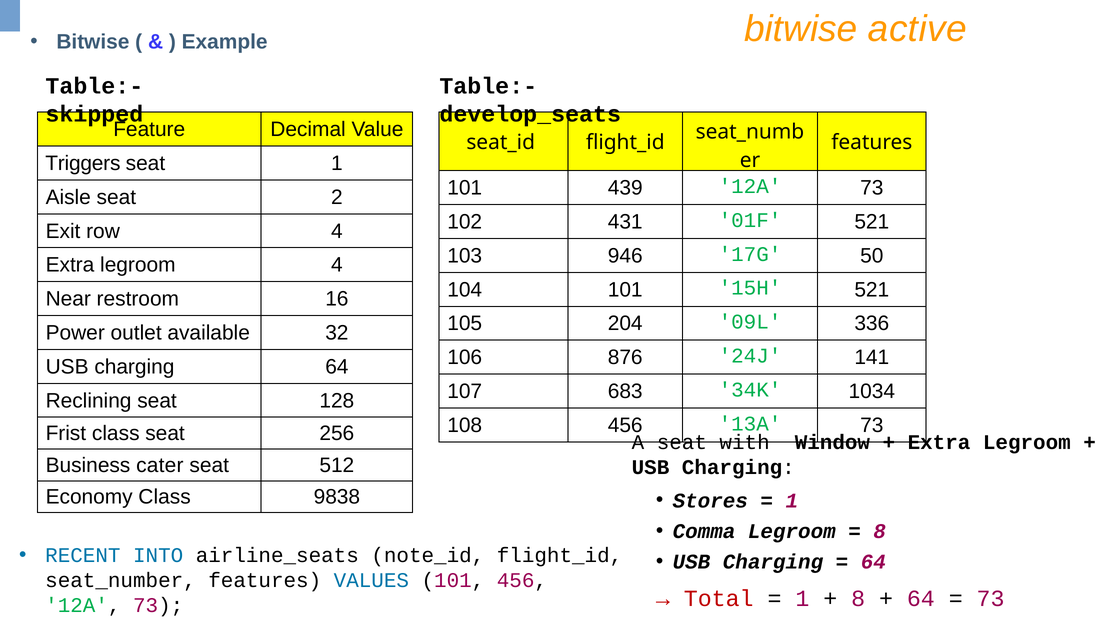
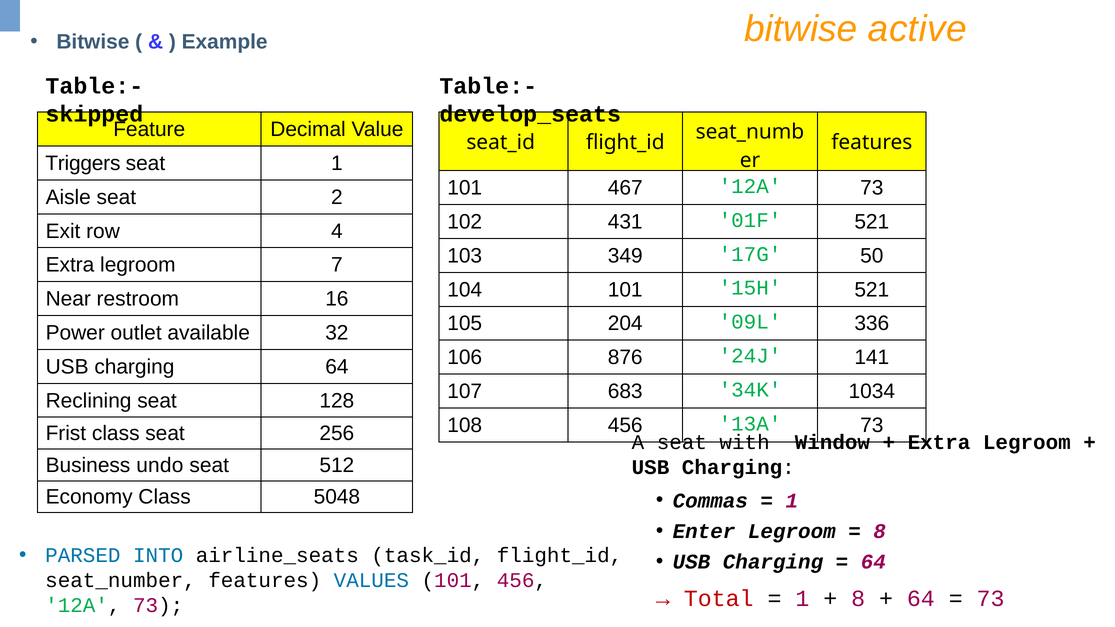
439: 439 -> 467
946: 946 -> 349
legroom 4: 4 -> 7
cater: cater -> undo
9838: 9838 -> 5048
Stores: Stores -> Commas
Comma: Comma -> Enter
RECENT: RECENT -> PARSED
note_id: note_id -> task_id
